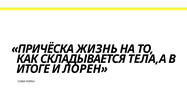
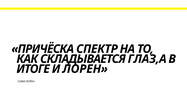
ЖИЗНЬ: ЖИЗНЬ -> СПЕКТР
ТЕЛА,А: ТЕЛА,А -> ГЛАЗ,А
